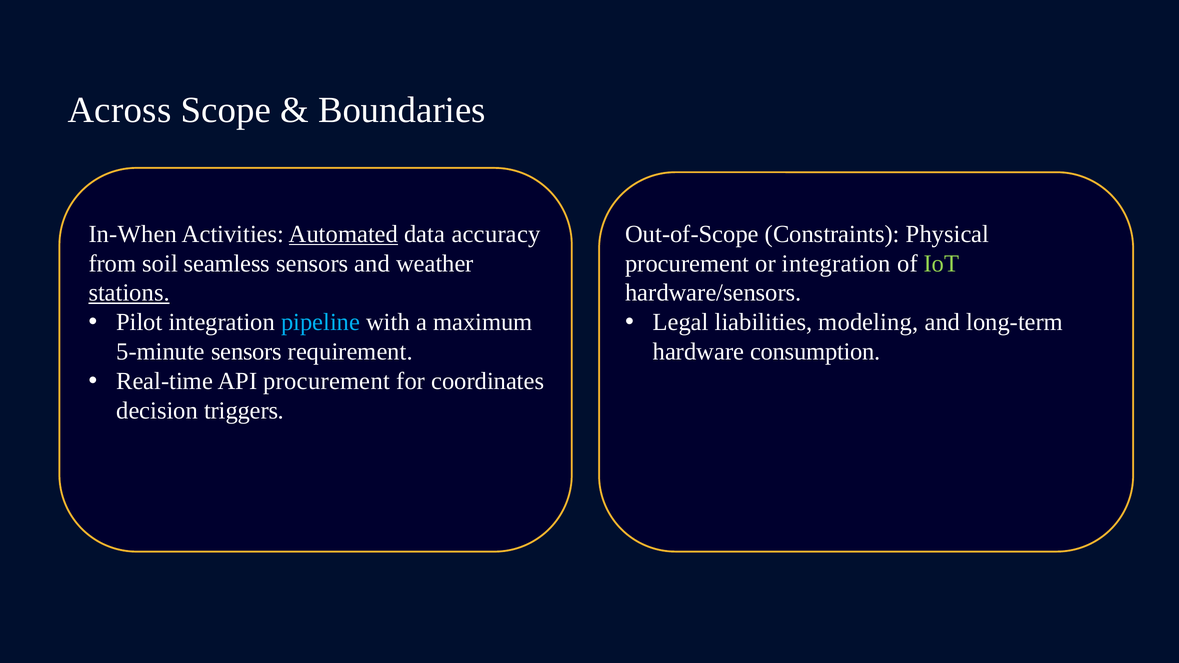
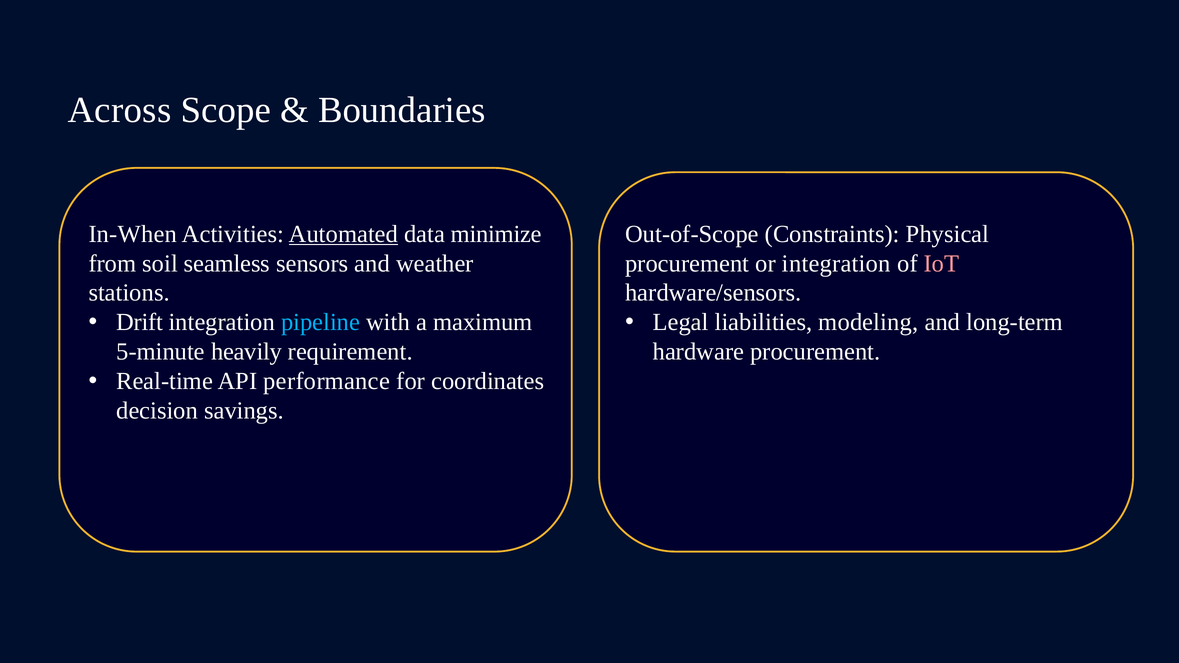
accuracy: accuracy -> minimize
IoT colour: light green -> pink
stations underline: present -> none
Pilot: Pilot -> Drift
5-minute sensors: sensors -> heavily
hardware consumption: consumption -> procurement
API procurement: procurement -> performance
triggers: triggers -> savings
